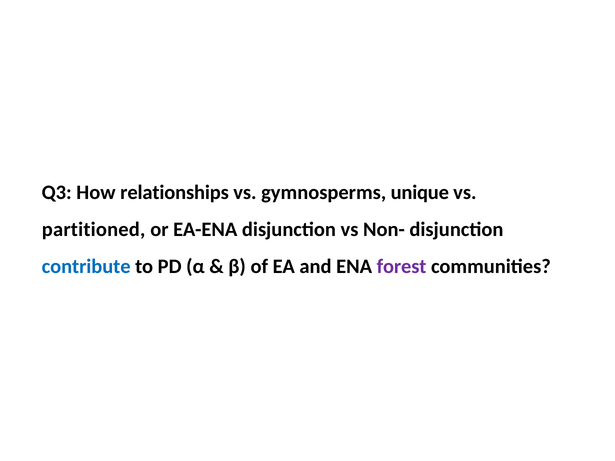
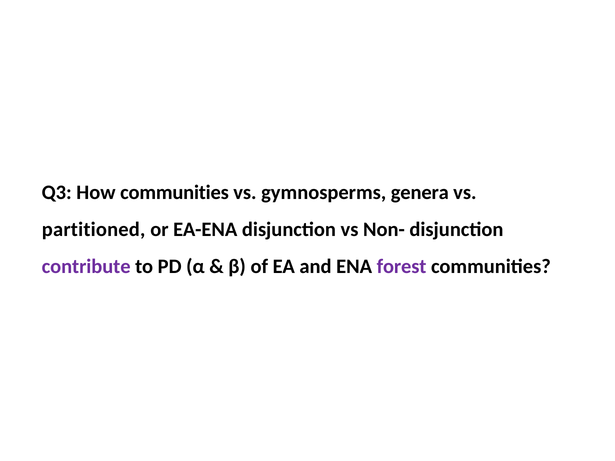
How relationships: relationships -> communities
unique: unique -> genera
contribute colour: blue -> purple
